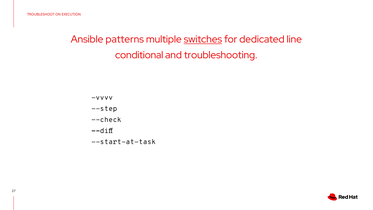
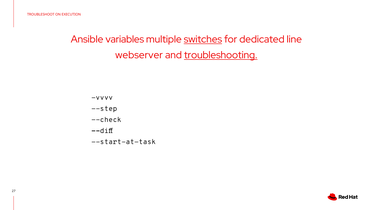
patterns: patterns -> variables
conditional: conditional -> webserver
troubleshooting underline: none -> present
